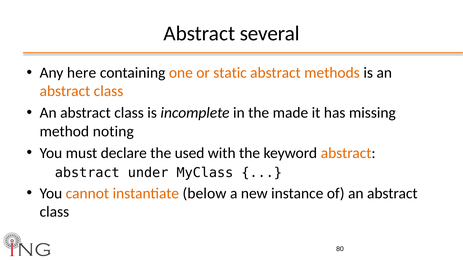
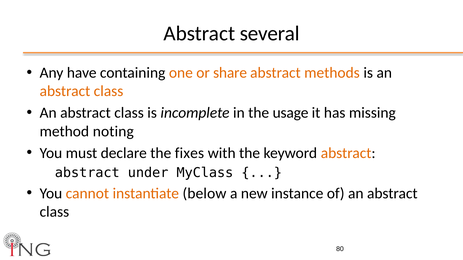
here: here -> have
static: static -> share
made: made -> usage
used: used -> fixes
